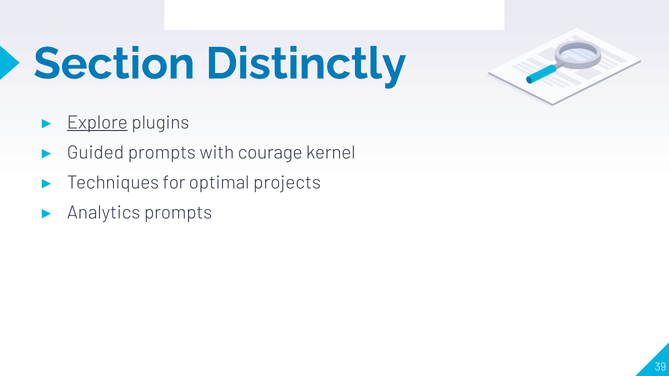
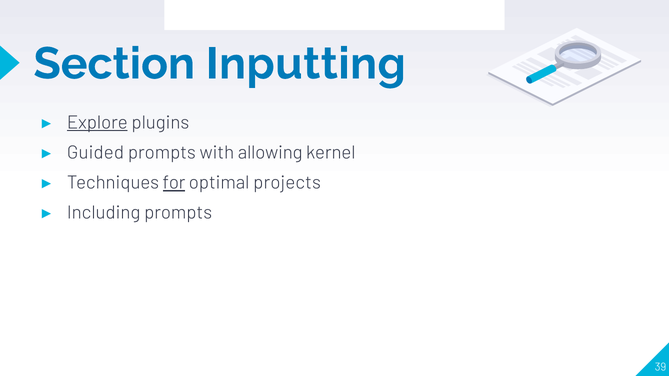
Distinctly: Distinctly -> Inputting
courage: courage -> allowing
for underline: none -> present
Analytics: Analytics -> Including
